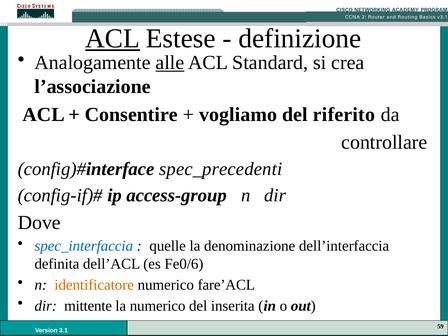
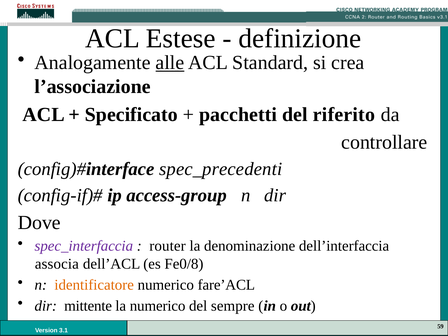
ACL at (113, 38) underline: present -> none
Consentire: Consentire -> Specificato
vogliamo: vogliamo -> pacchetti
spec_interfaccia colour: blue -> purple
quelle: quelle -> router
definita: definita -> associa
Fe0/6: Fe0/6 -> Fe0/8
inserita: inserita -> sempre
